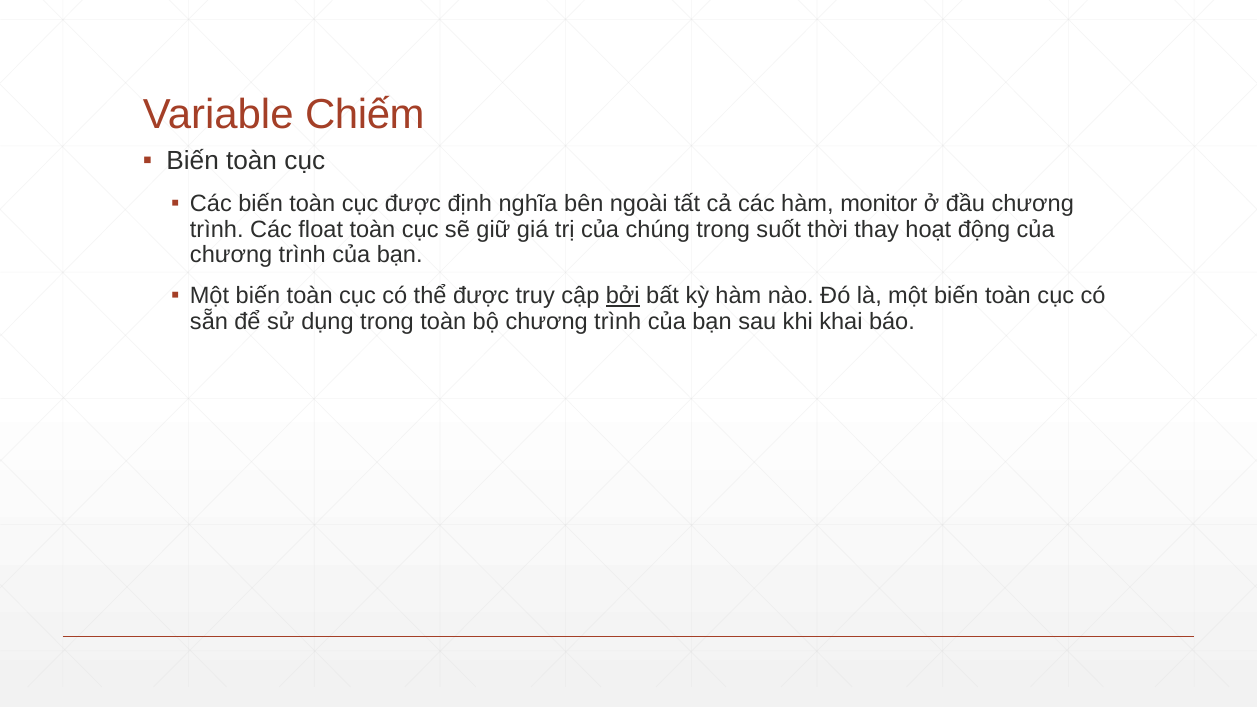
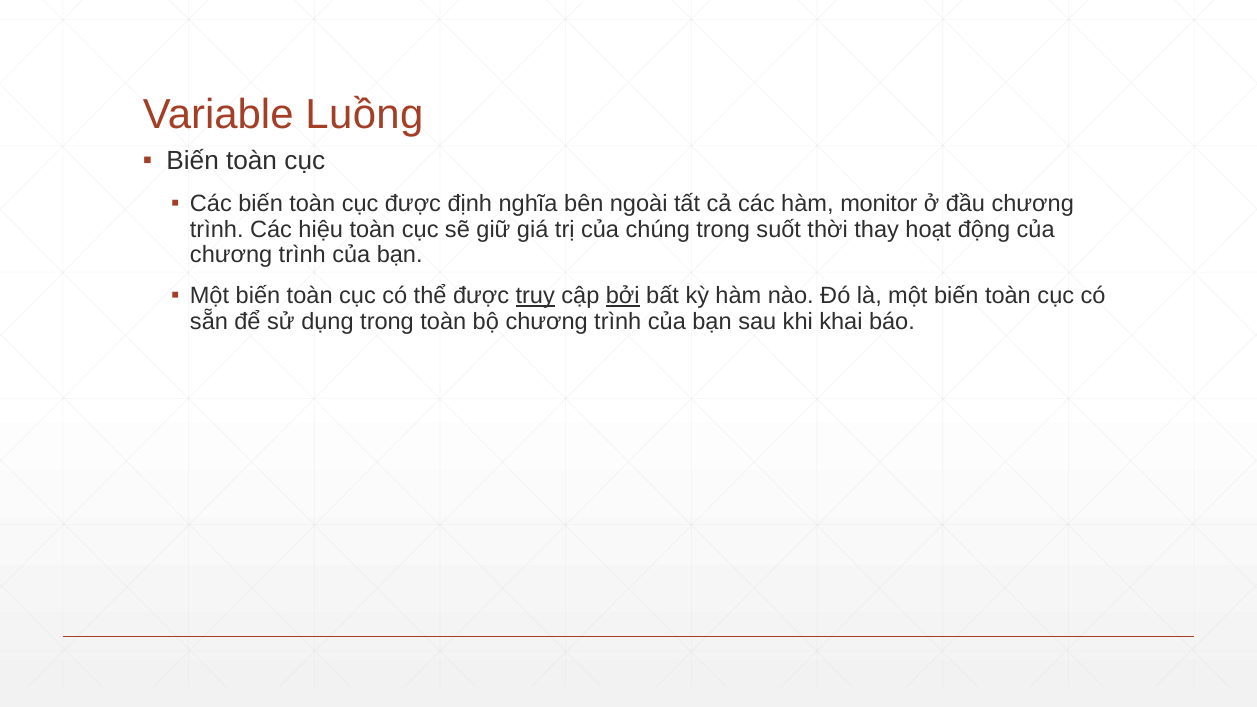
Chiếm: Chiếm -> Luồng
float: float -> hiệu
truy underline: none -> present
